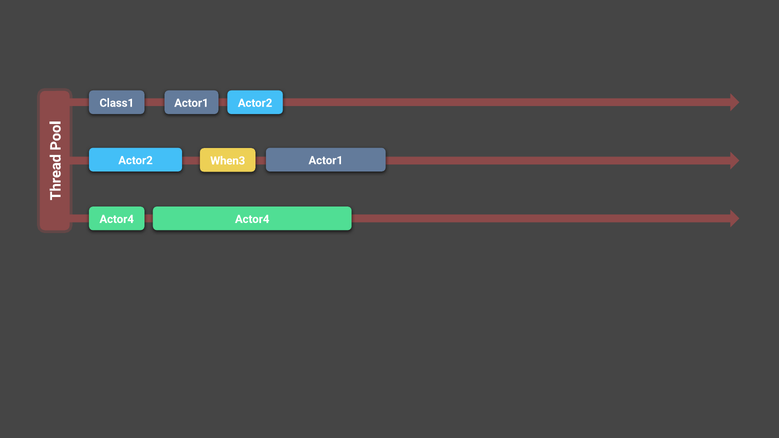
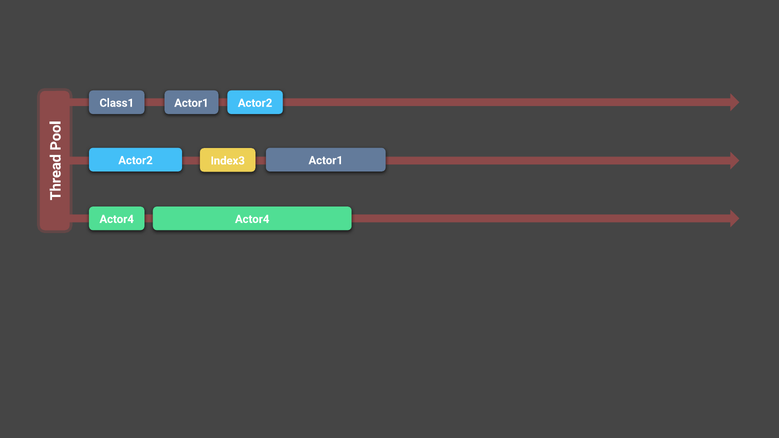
When3: When3 -> Index3
